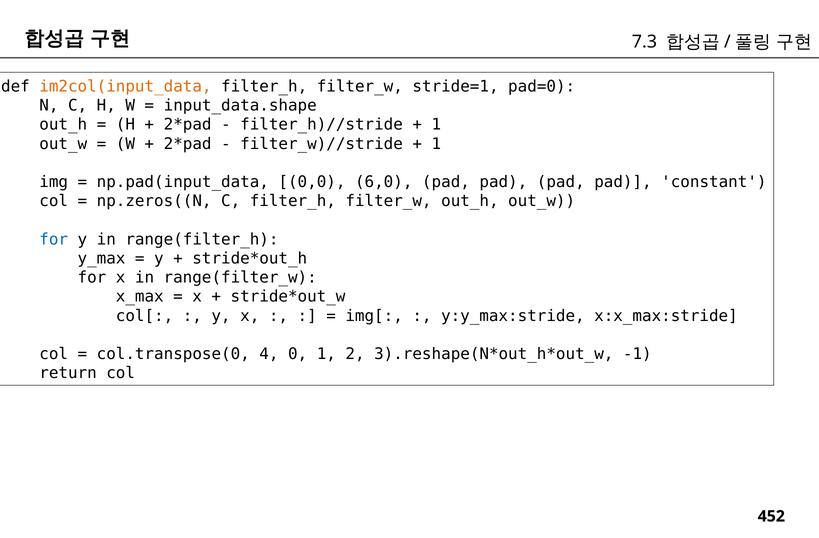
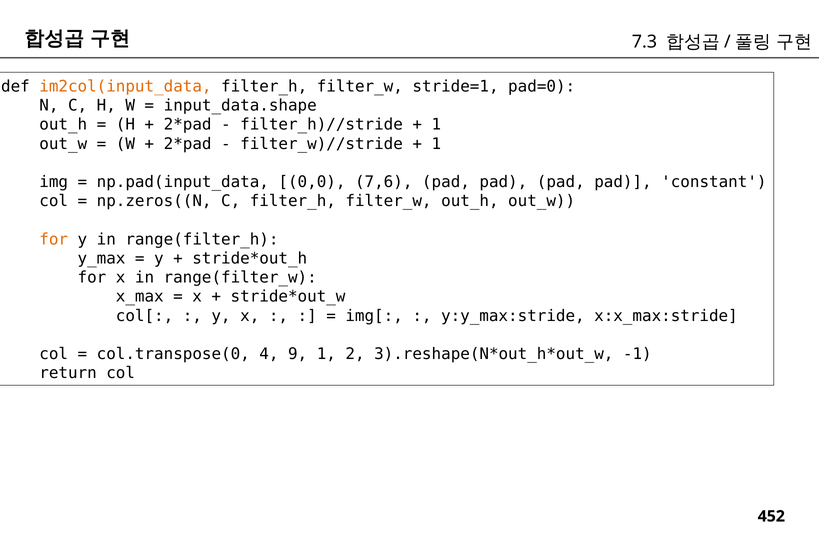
6,0: 6,0 -> 7,6
for at (54, 239) colour: blue -> orange
0: 0 -> 9
